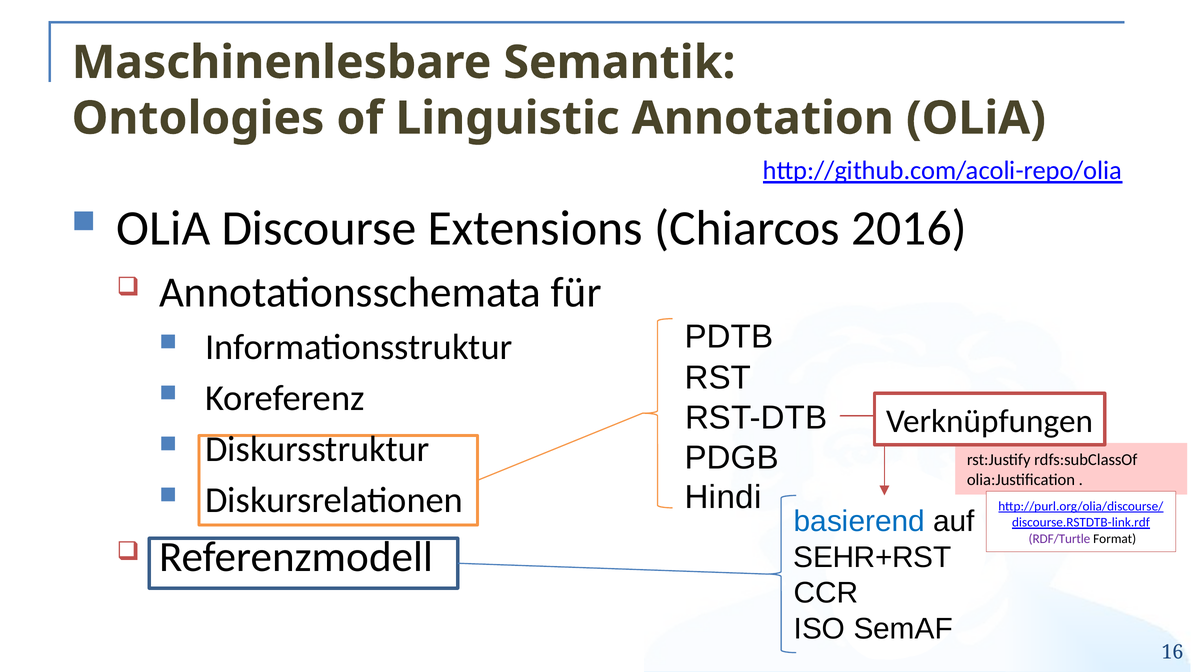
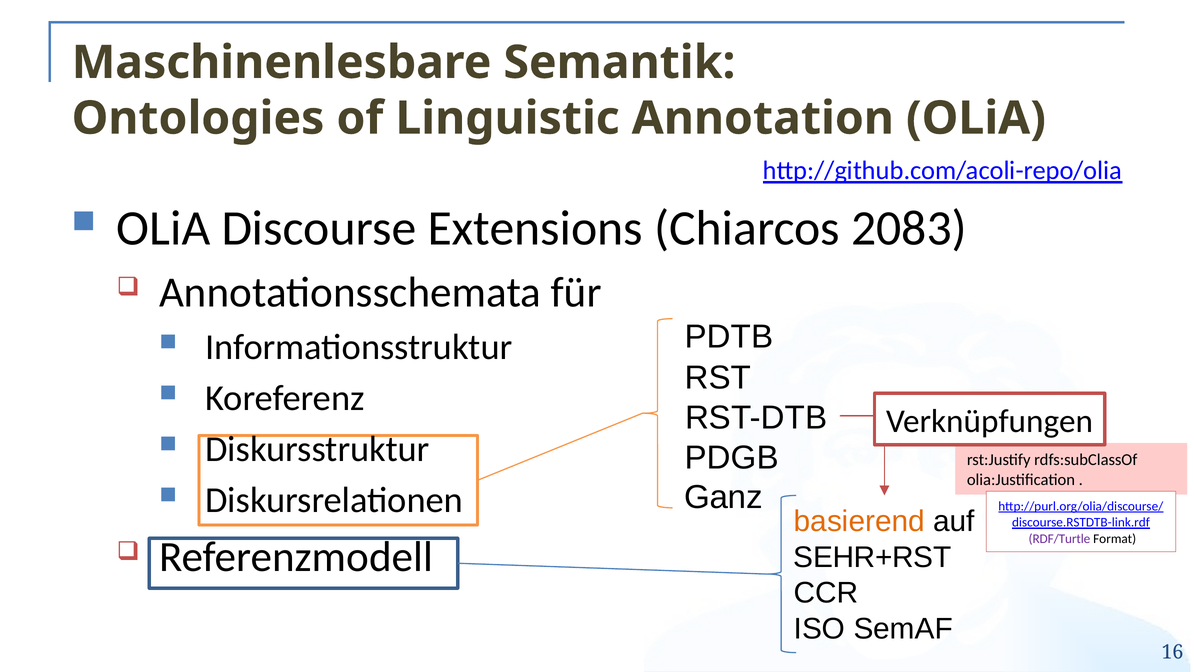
2016: 2016 -> 2083
Hindi: Hindi -> Ganz
basierend colour: blue -> orange
